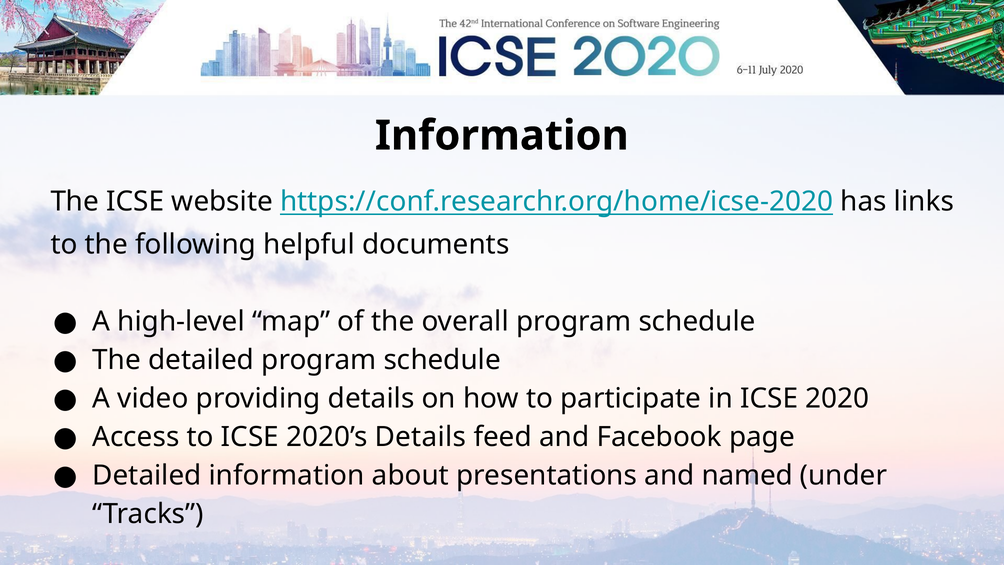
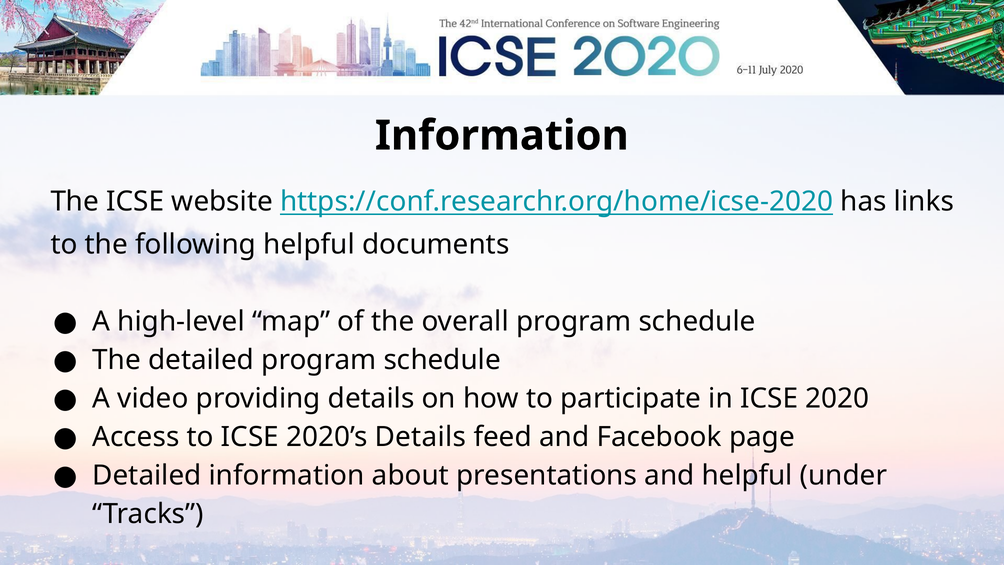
and named: named -> helpful
